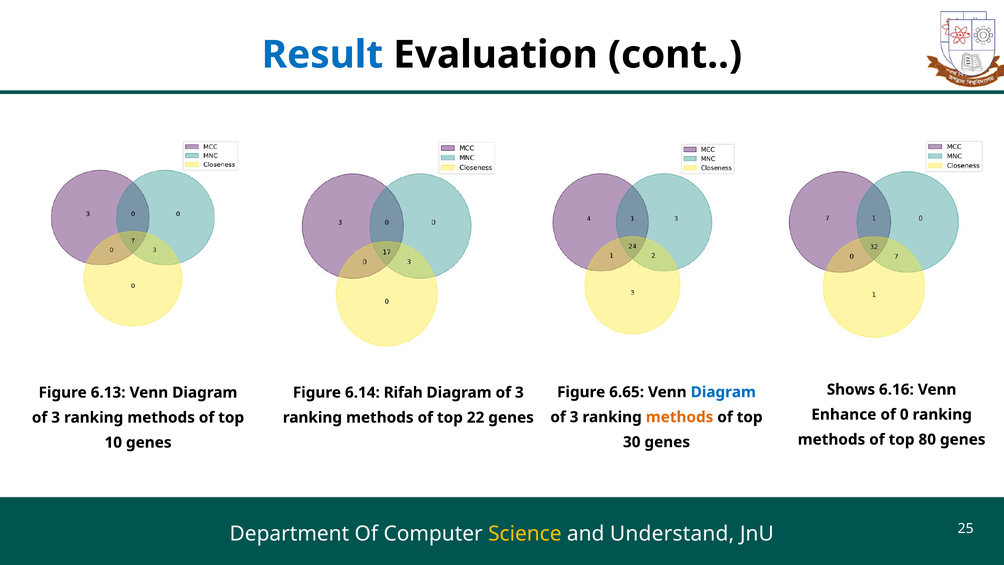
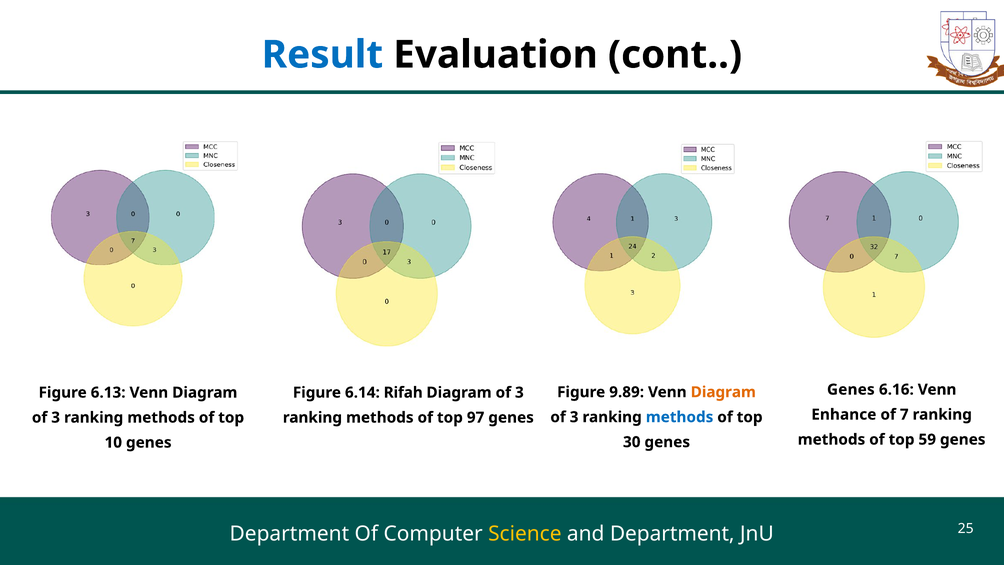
Shows at (851, 389): Shows -> Genes
6.65: 6.65 -> 9.89
Diagram at (723, 392) colour: blue -> orange
0: 0 -> 7
methods at (680, 417) colour: orange -> blue
22: 22 -> 97
80: 80 -> 59
and Understand: Understand -> Department
